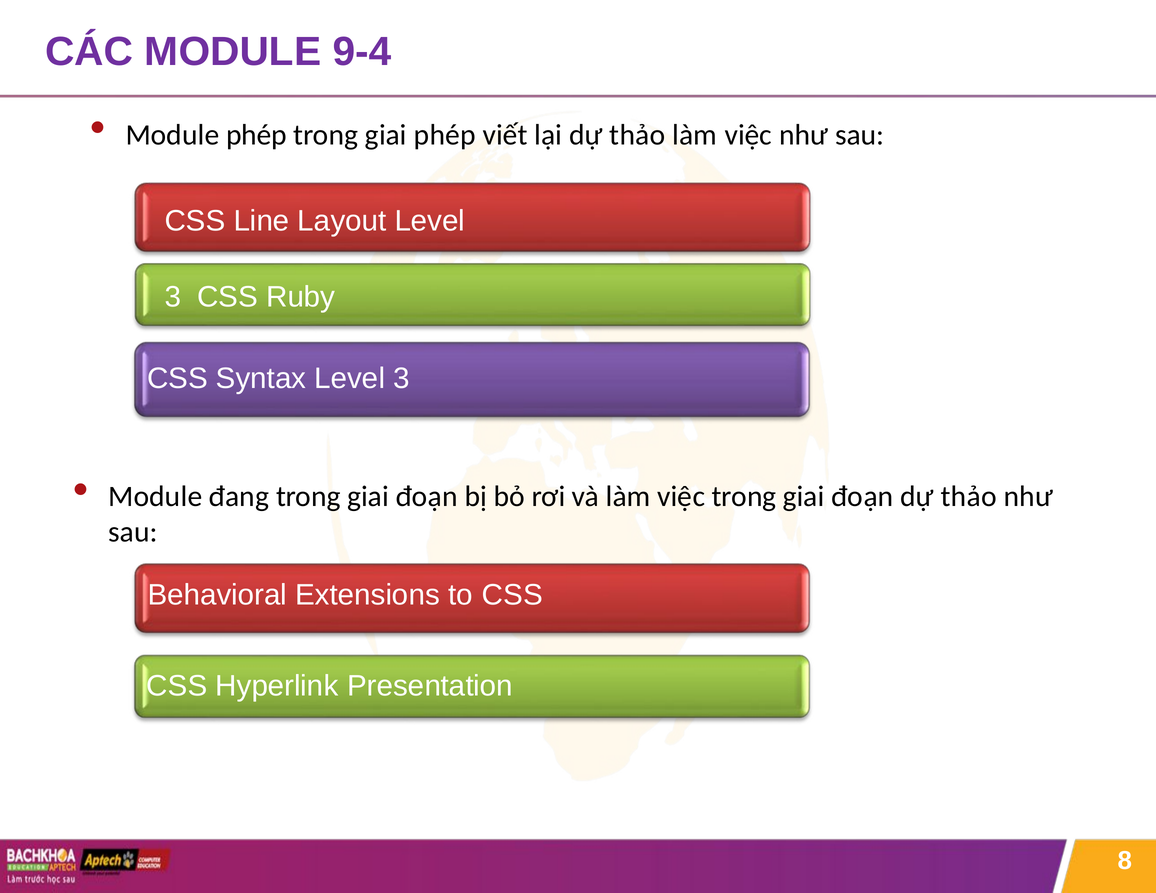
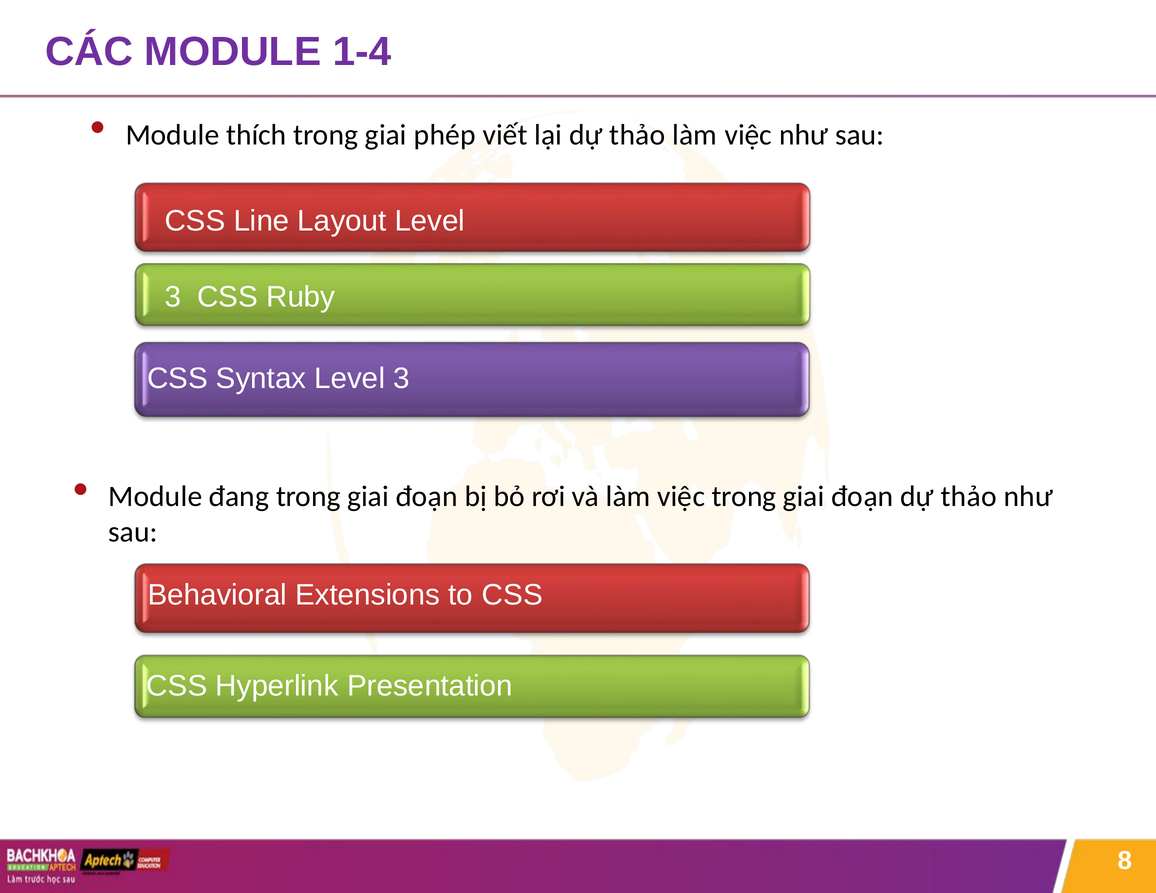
9-4: 9-4 -> 1-4
Module phép: phép -> thích
